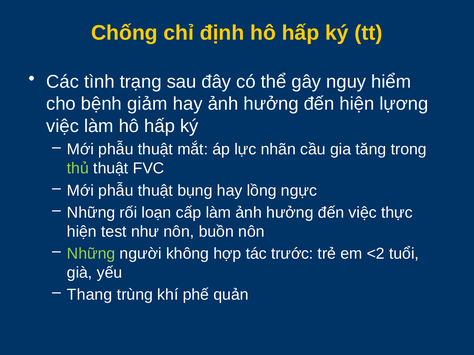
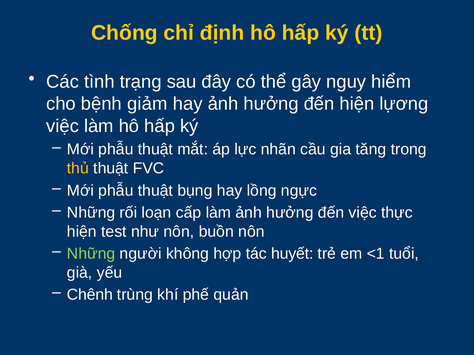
thủ colour: light green -> yellow
trước: trước -> huyết
<2: <2 -> <1
Thang: Thang -> Chênh
